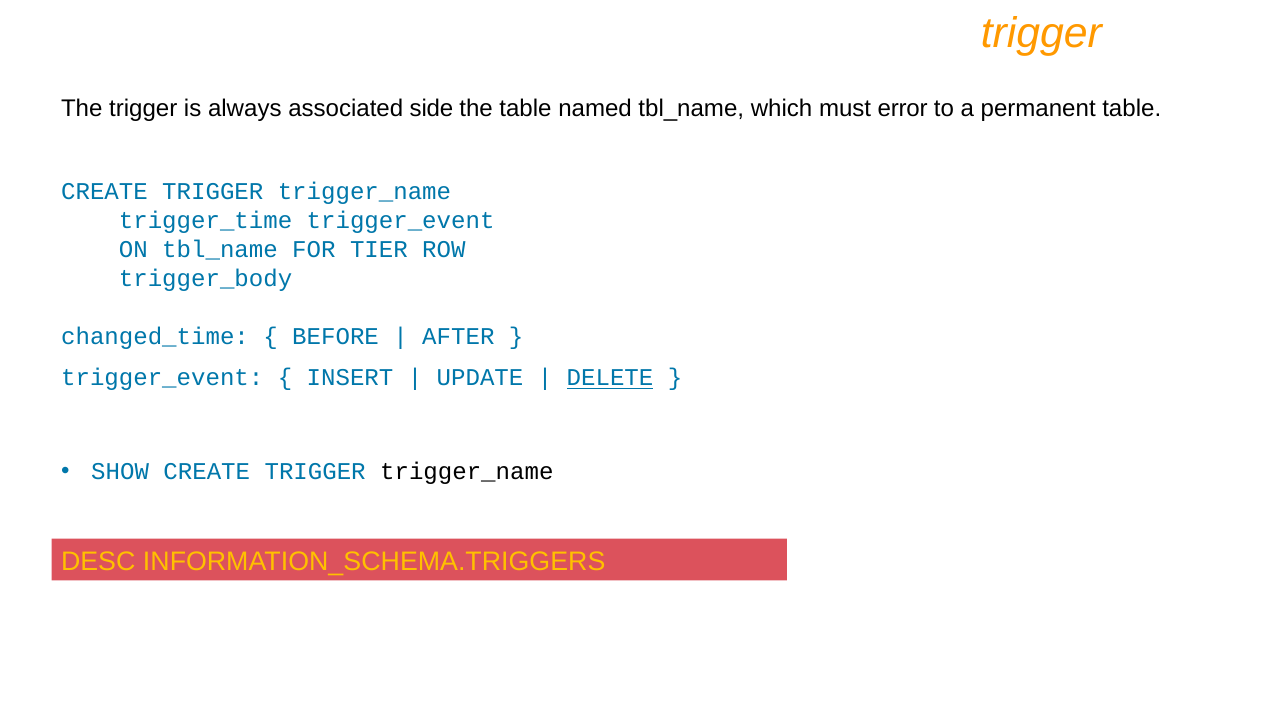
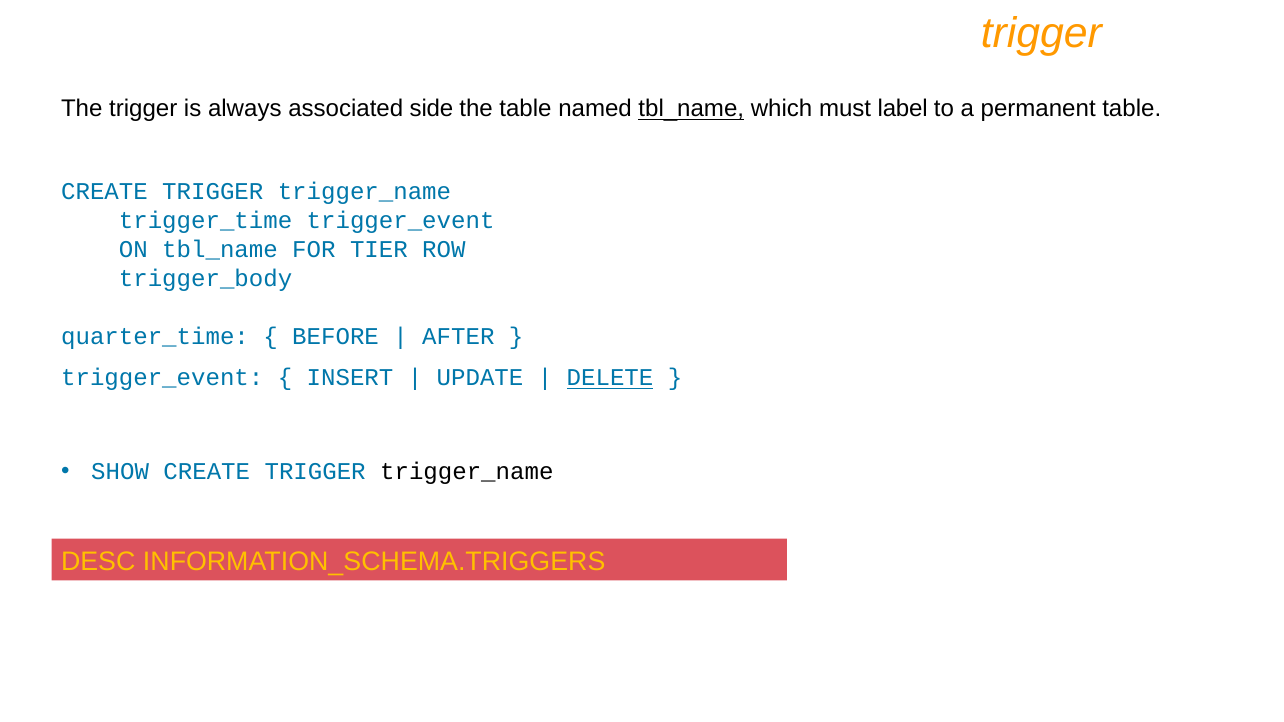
tbl_name at (691, 109) underline: none -> present
error: error -> label
changed_time: changed_time -> quarter_time
